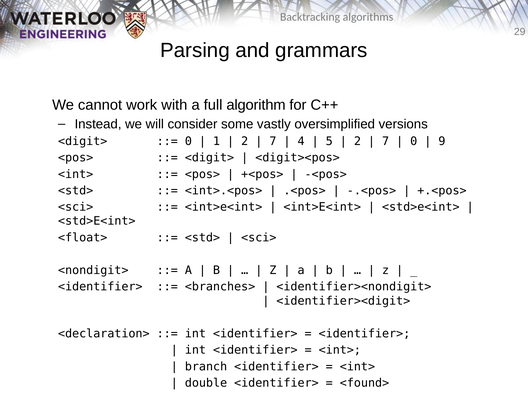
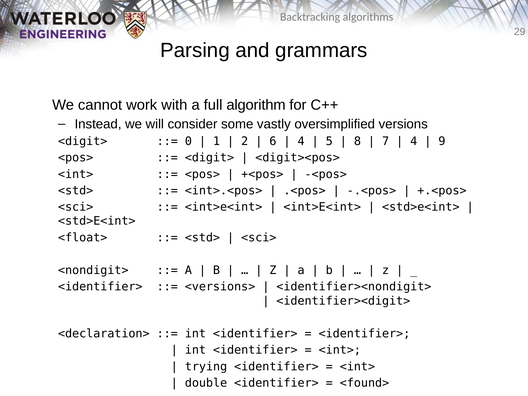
7 at (273, 141): 7 -> 6
2 at (357, 141): 2 -> 8
0 at (414, 141): 0 -> 4
<branches>: <branches> -> <versions>
branch: branch -> trying
